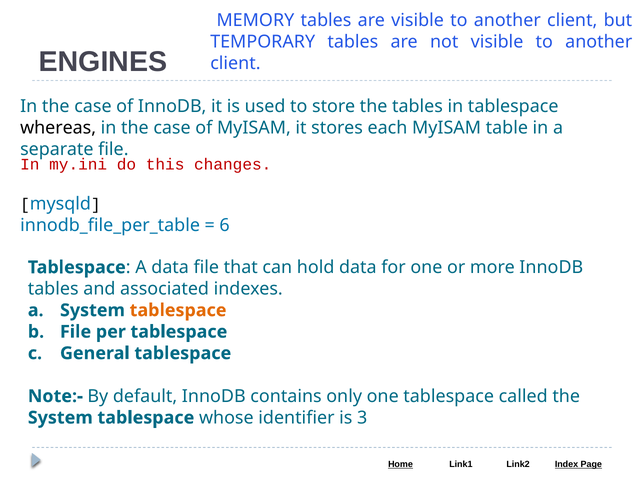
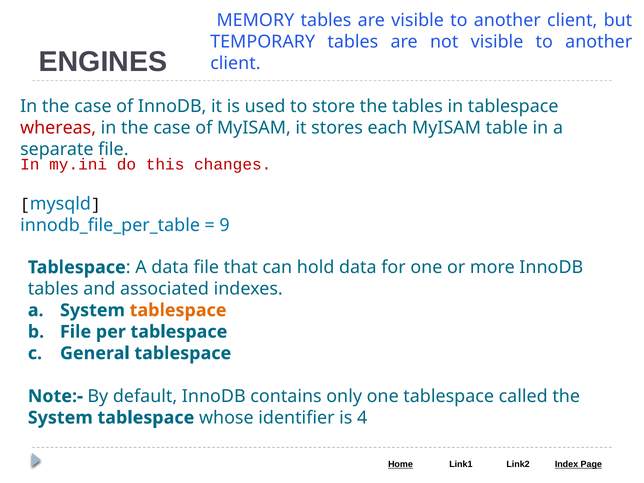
whereas colour: black -> red
6: 6 -> 9
3: 3 -> 4
